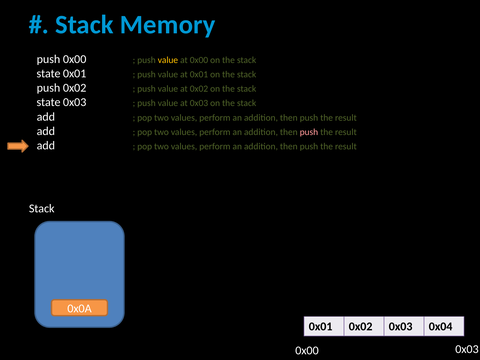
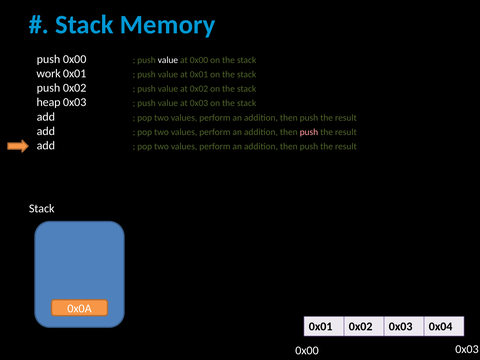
value at (168, 60) colour: yellow -> white
state at (49, 74): state -> work
state at (49, 102): state -> heap
